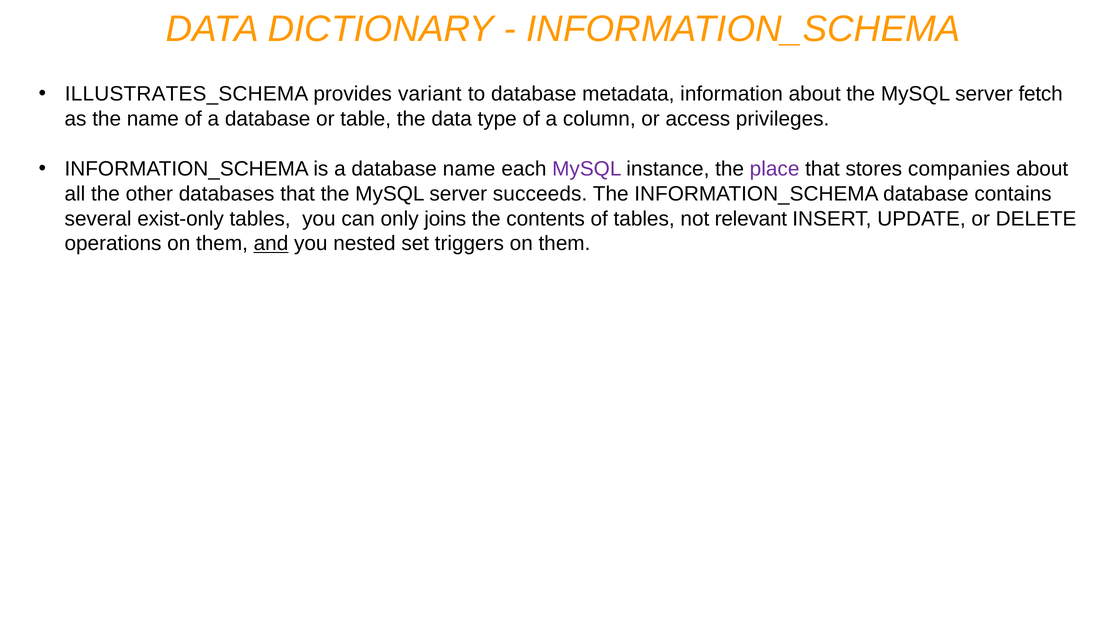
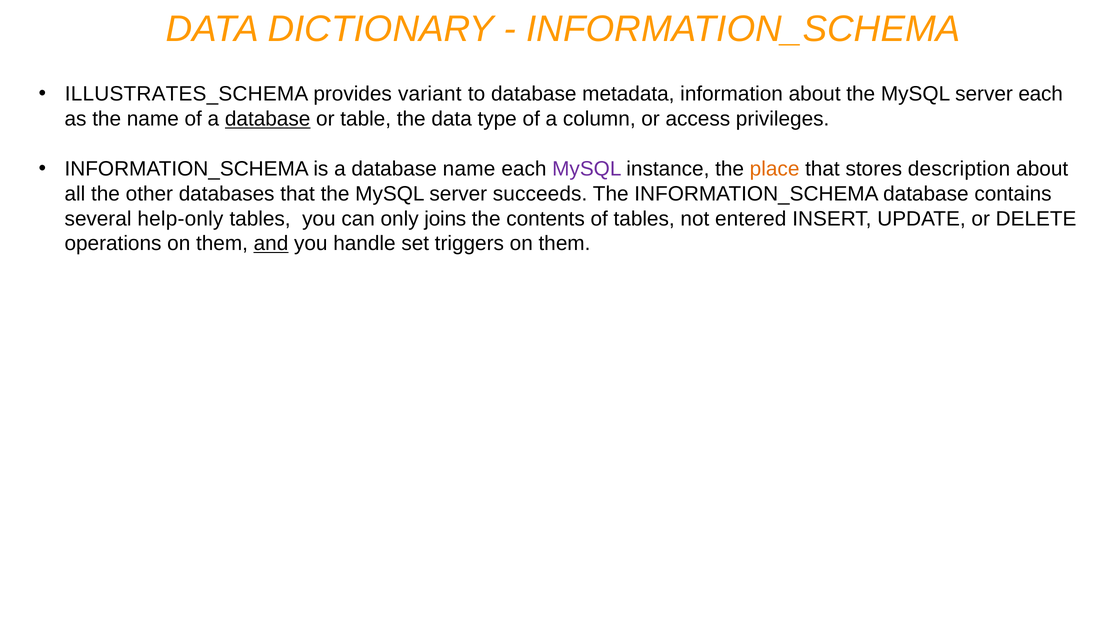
server fetch: fetch -> each
database at (268, 119) underline: none -> present
place colour: purple -> orange
companies: companies -> description
exist-only: exist-only -> help-only
relevant: relevant -> entered
nested: nested -> handle
